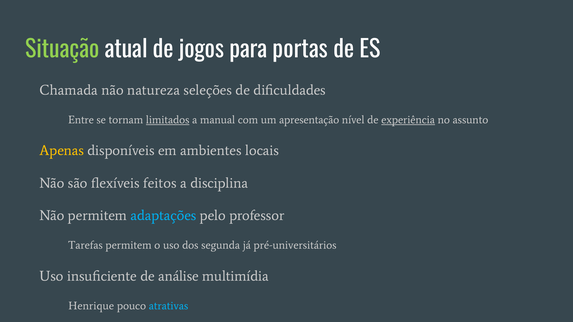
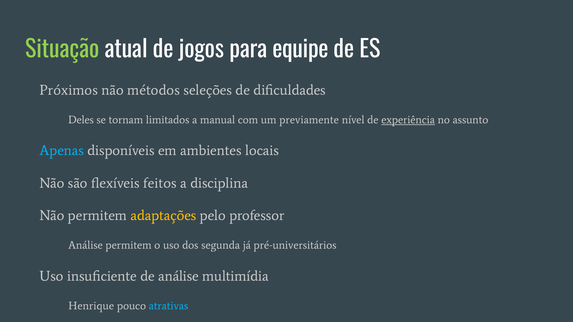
portas: portas -> equipe
Chamada: Chamada -> Próximos
natureza: natureza -> métodos
Entre: Entre -> Deles
limitados underline: present -> none
apresentação: apresentação -> previamente
Apenas colour: yellow -> light blue
adaptações colour: light blue -> yellow
Tarefas at (85, 245): Tarefas -> Análise
